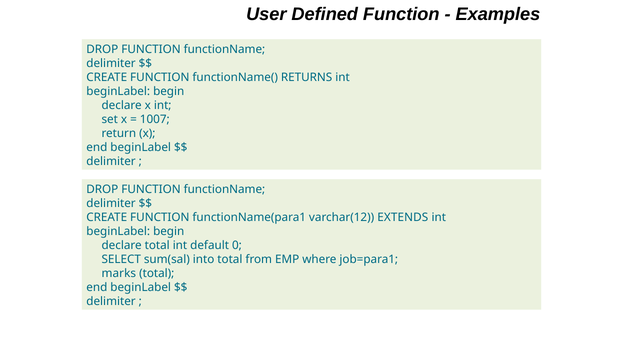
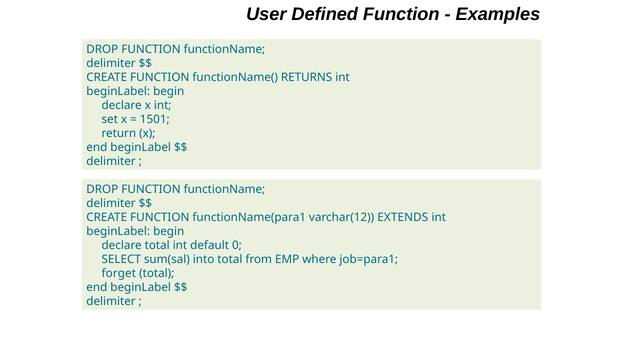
1007: 1007 -> 1501
marks: marks -> forget
